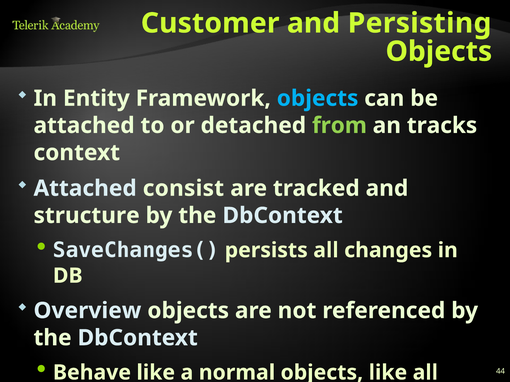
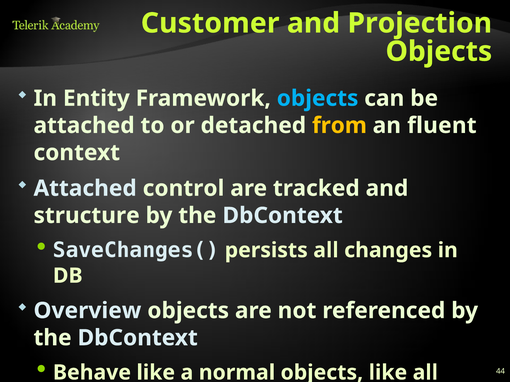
Persisting: Persisting -> Projection
from colour: light green -> yellow
tracks: tracks -> fluent
consist: consist -> control
